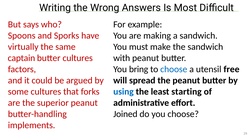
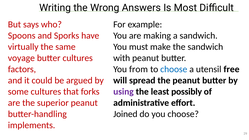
captain: captain -> voyage
bring: bring -> from
using colour: blue -> purple
starting: starting -> possibly
